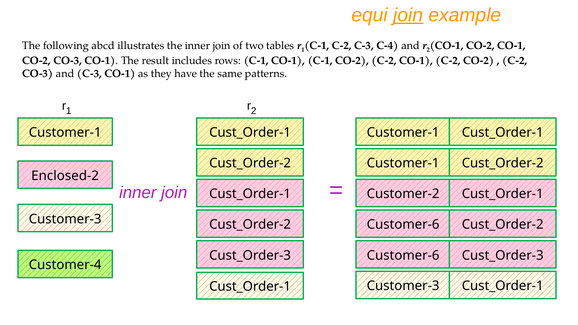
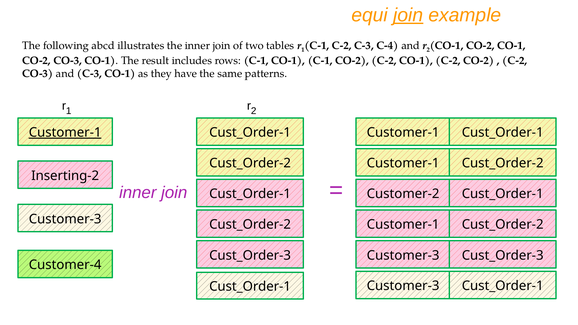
Customer-1 at (65, 133) underline: none -> present
Enclosed-2: Enclosed-2 -> Inserting-2
Customer-6 at (403, 225): Customer-6 -> Customer-1
Customer-6 at (403, 255): Customer-6 -> Customer-3
